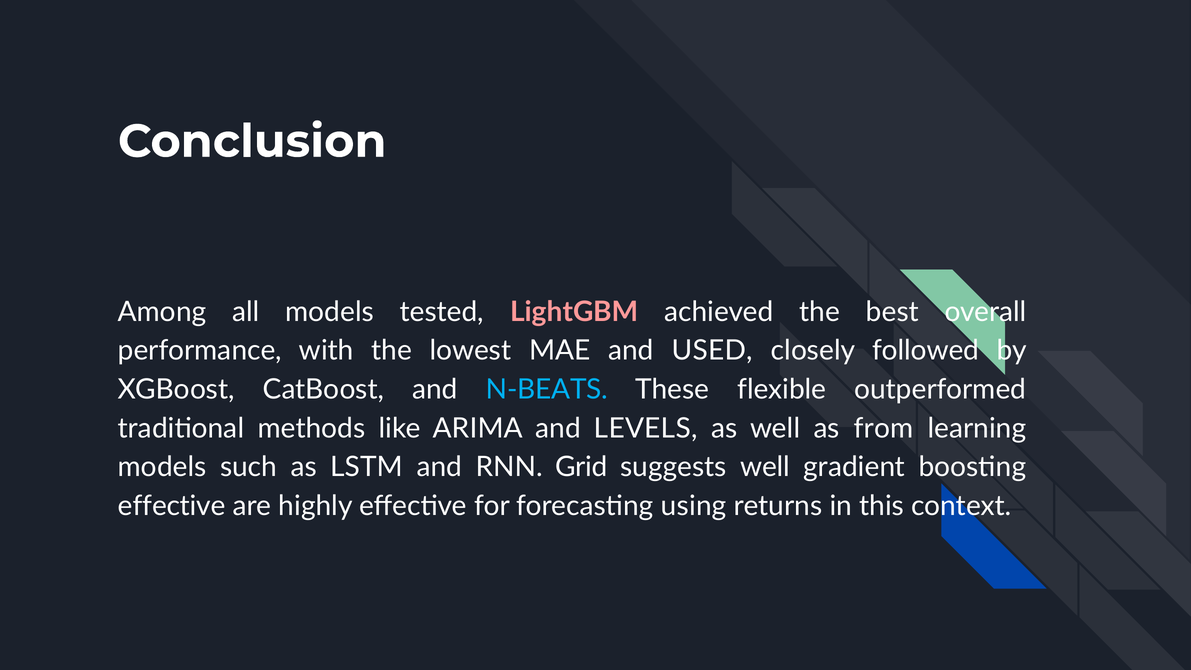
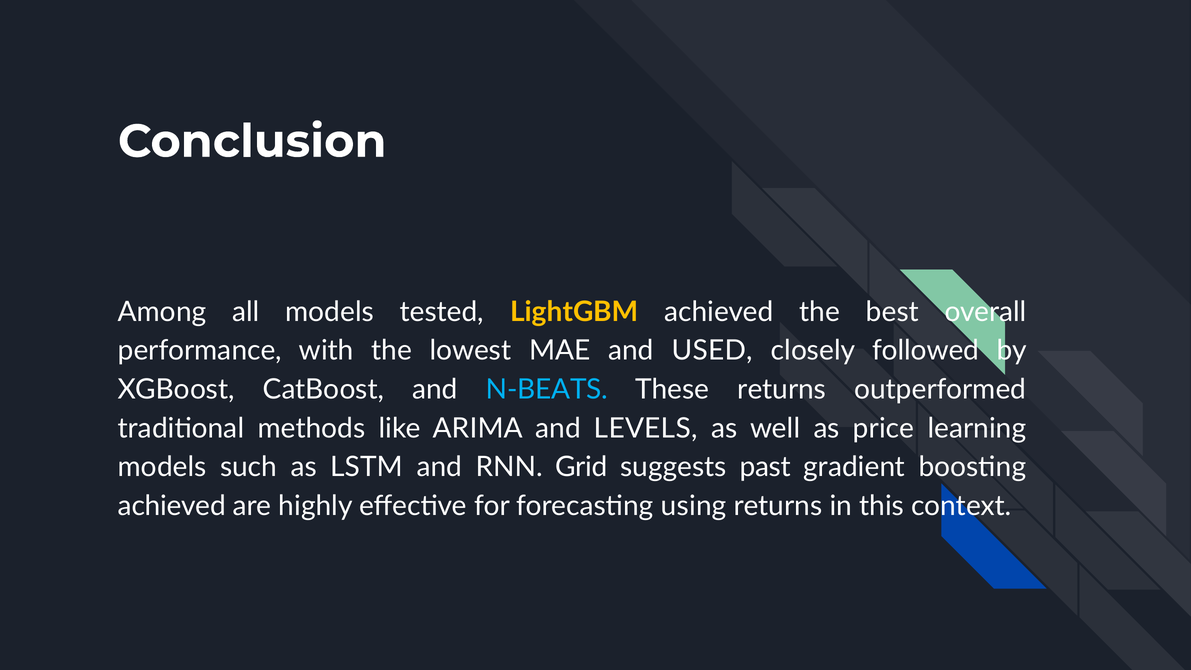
LightGBM colour: pink -> yellow
These flexible: flexible -> returns
from: from -> price
suggests well: well -> past
effective at (172, 506): effective -> achieved
